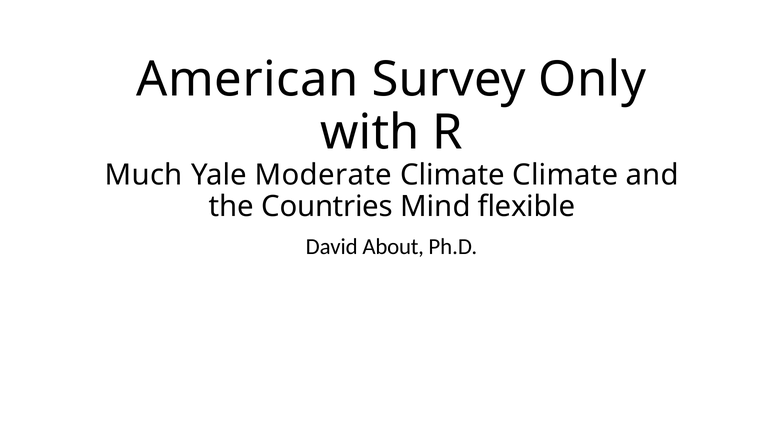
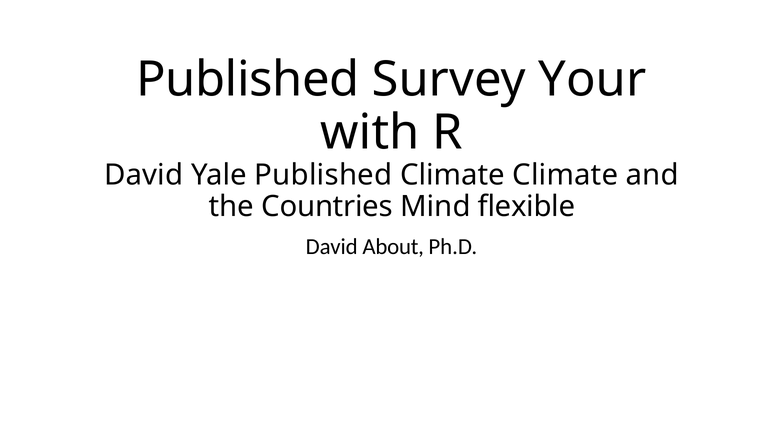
American at (247, 79): American -> Published
Only: Only -> Your
Much at (144, 175): Much -> David
Yale Moderate: Moderate -> Published
